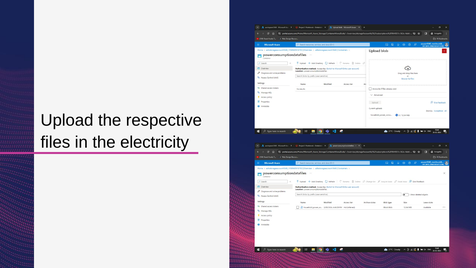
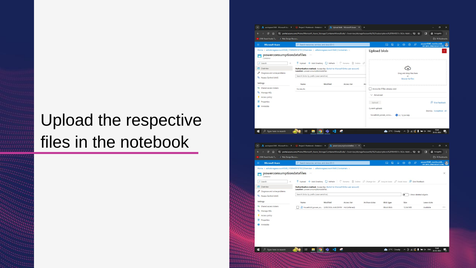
electricity: electricity -> notebook
